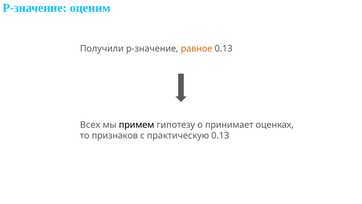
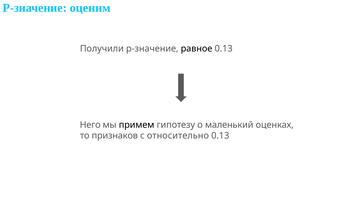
равное colour: orange -> black
Всех: Всех -> Него
принимает: принимает -> маленький
практическую: практическую -> относительно
